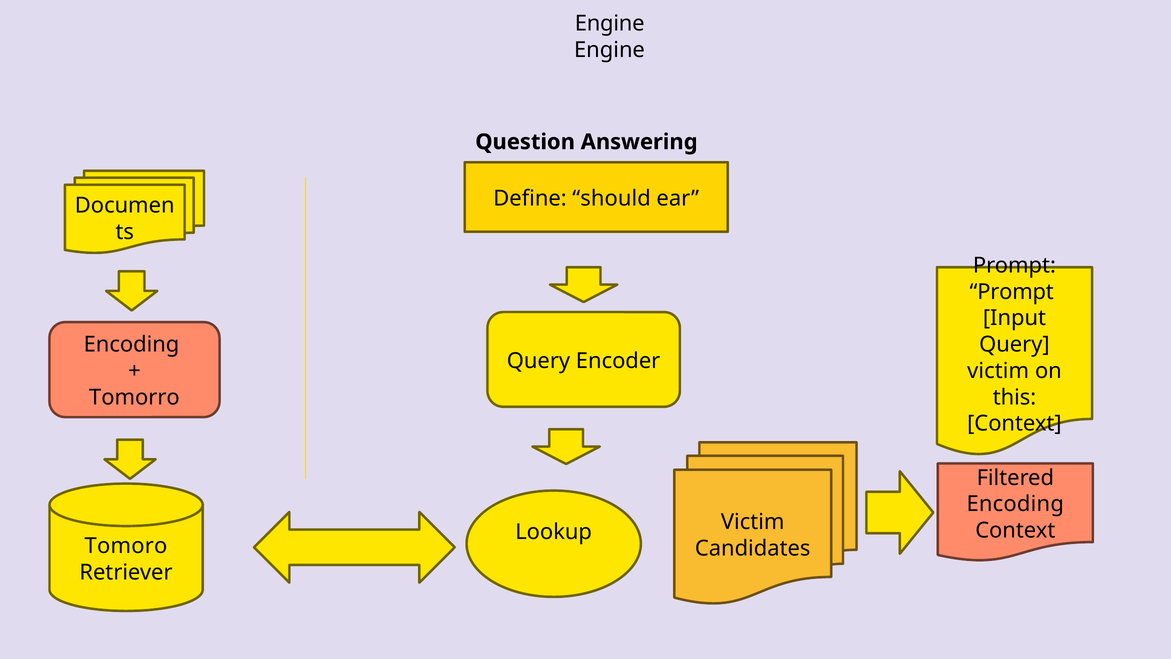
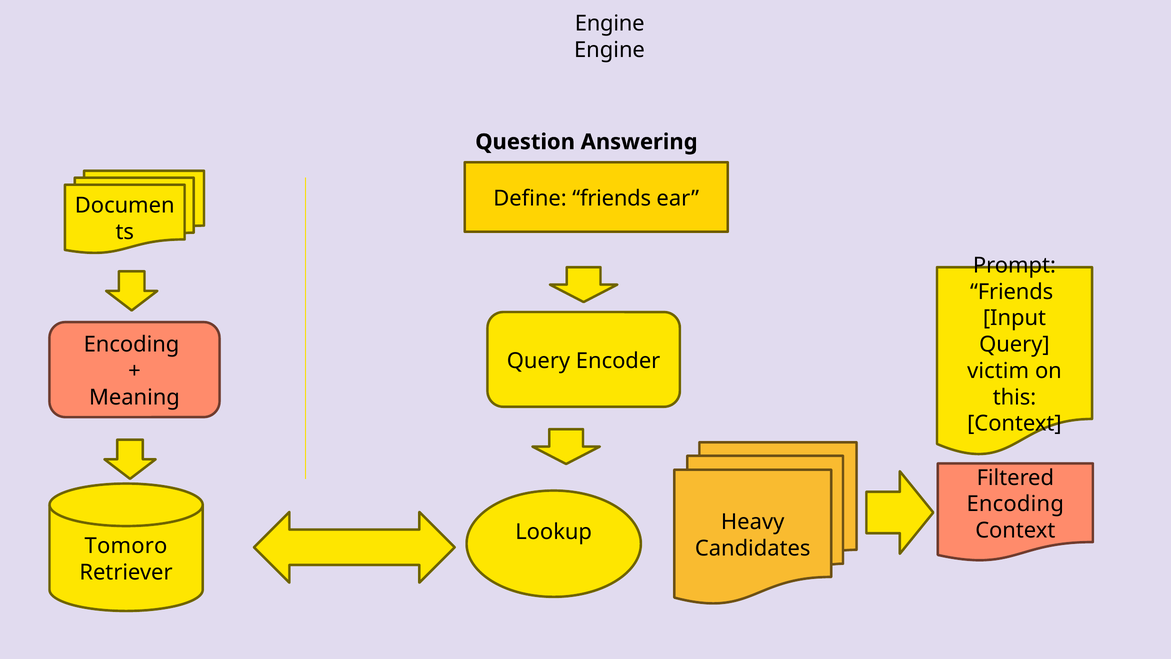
Define should: should -> friends
Prompt at (1012, 292): Prompt -> Friends
Tomorro: Tomorro -> Meaning
Victim at (753, 522): Victim -> Heavy
